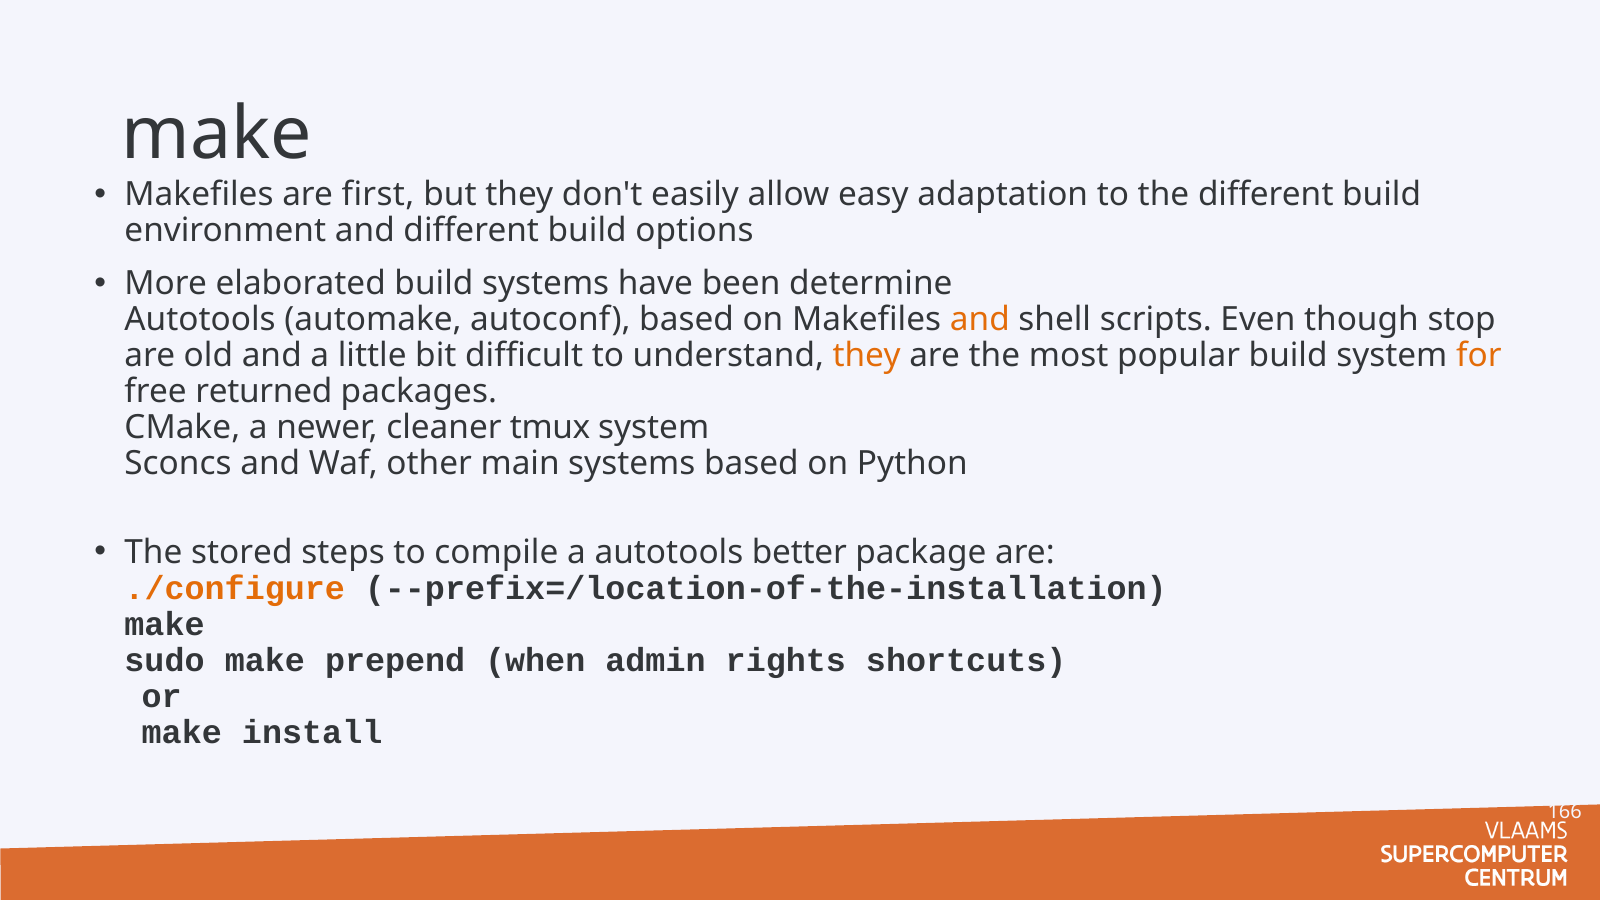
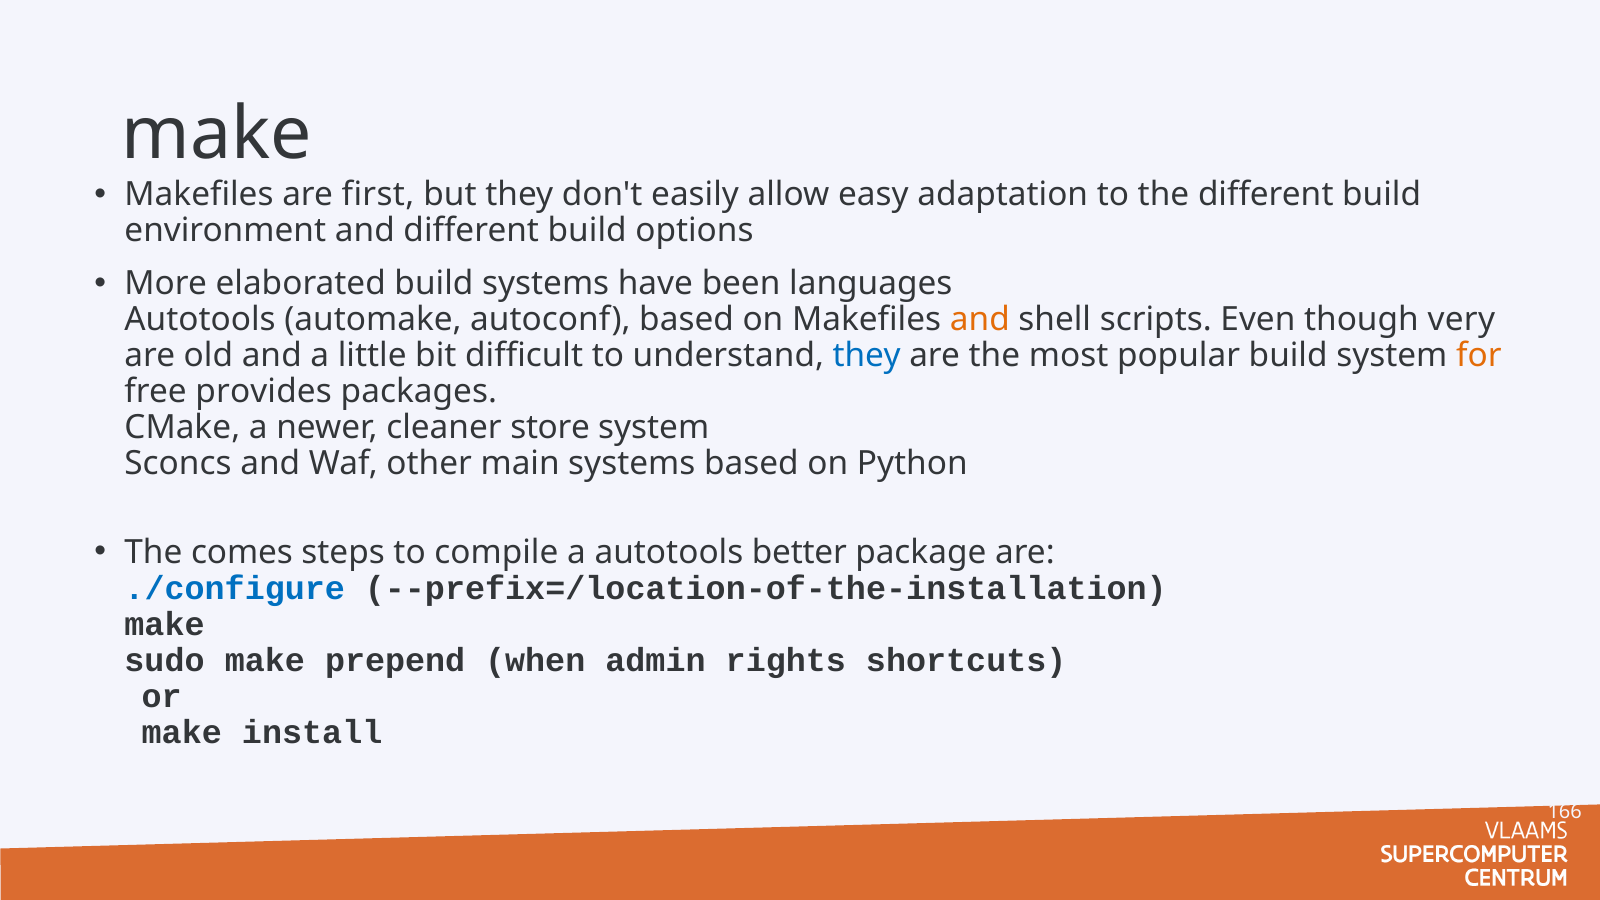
determine: determine -> languages
stop: stop -> very
they at (867, 356) colour: orange -> blue
returned: returned -> provides
tmux: tmux -> store
stored: stored -> comes
./configure colour: orange -> blue
